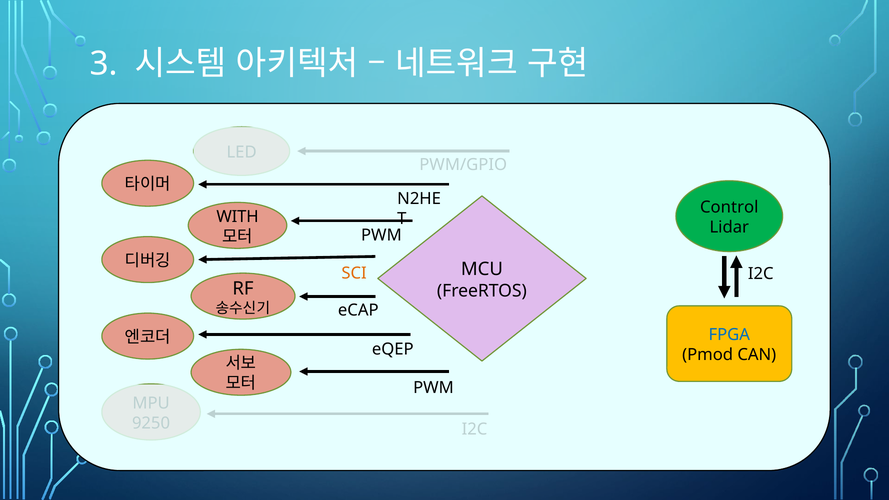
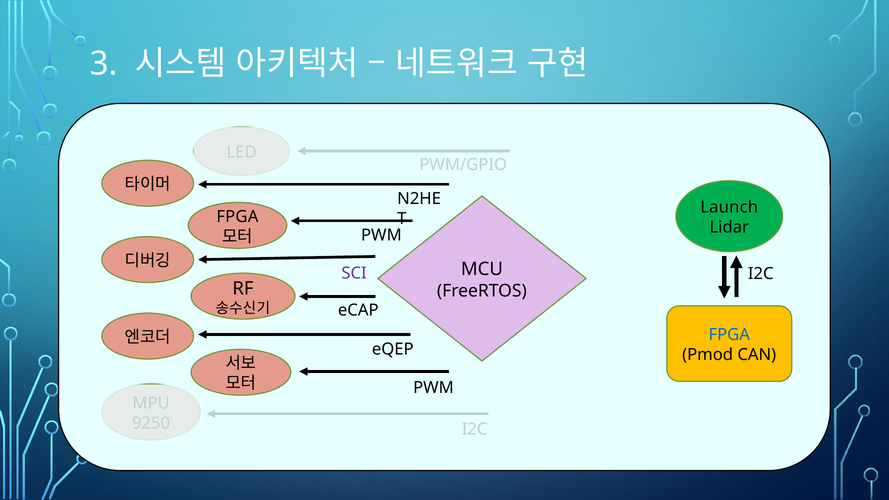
Control: Control -> Launch
WITH at (238, 217): WITH -> FPGA
SCI colour: orange -> purple
